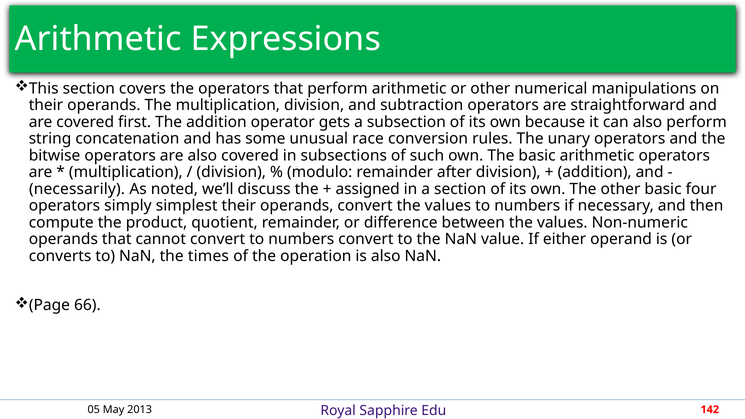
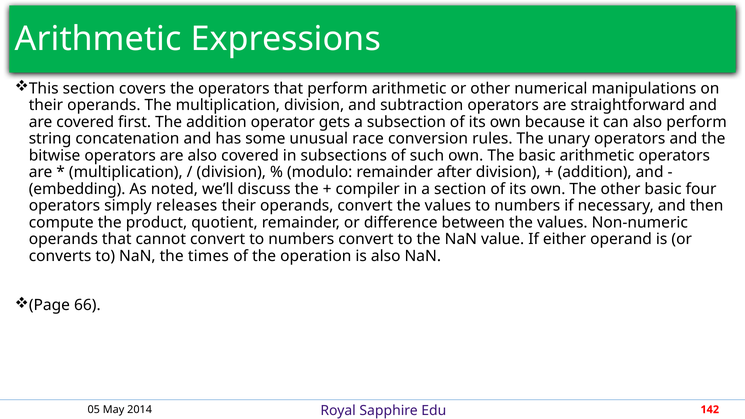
necessarily: necessarily -> embedding
assigned: assigned -> compiler
simplest: simplest -> releases
2013: 2013 -> 2014
